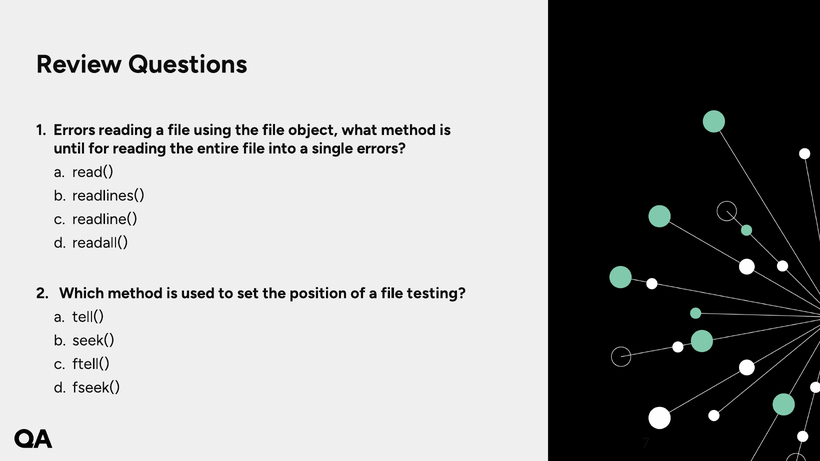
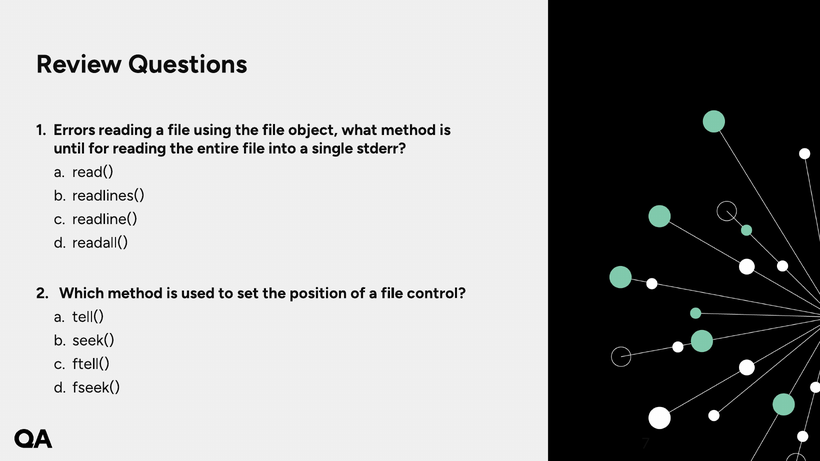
single errors: errors -> stderr
testing: testing -> control
